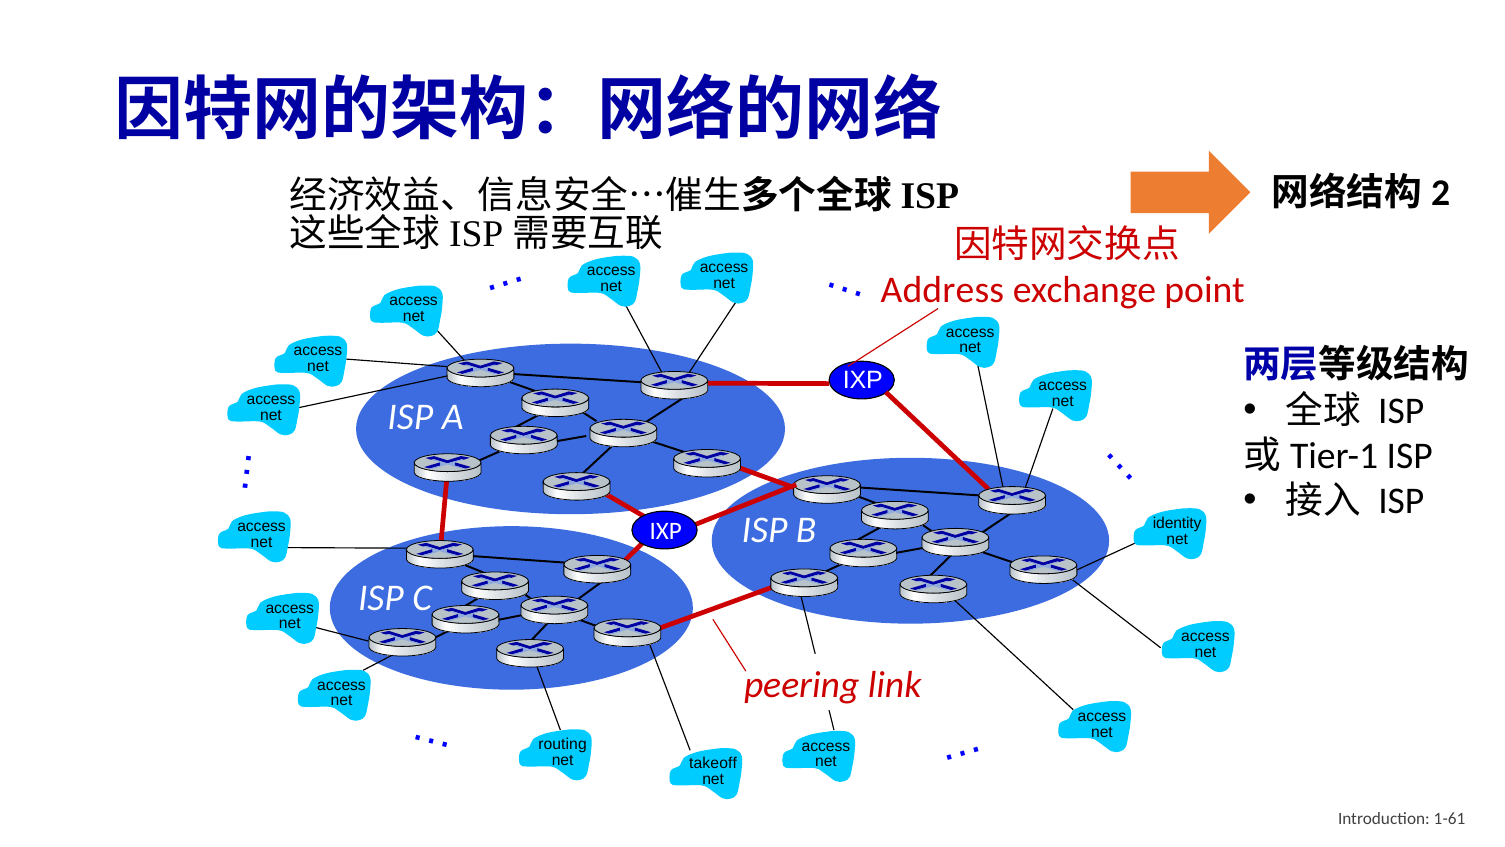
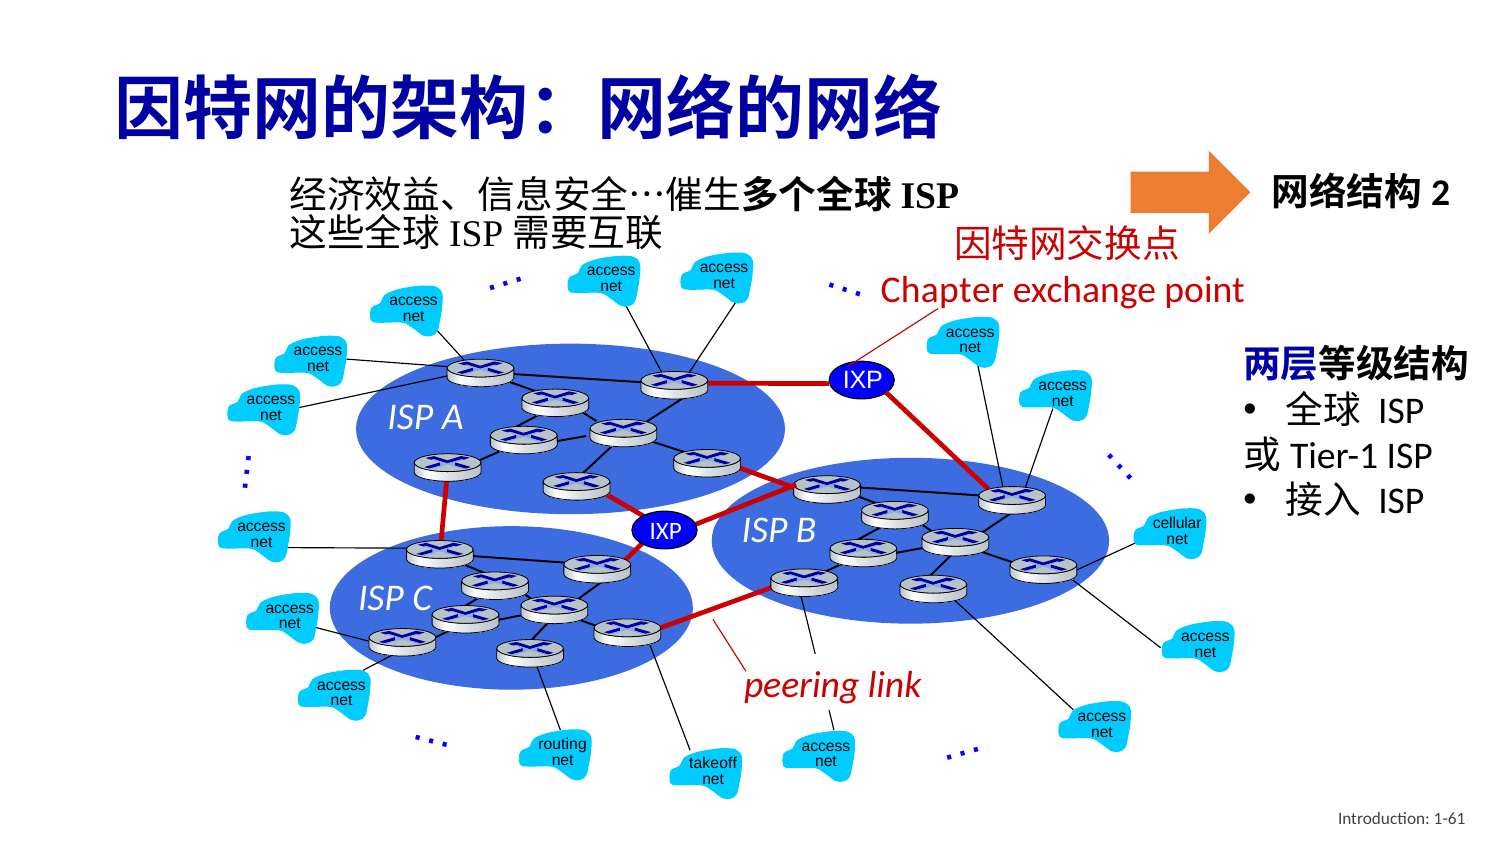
Address: Address -> Chapter
identity: identity -> cellular
